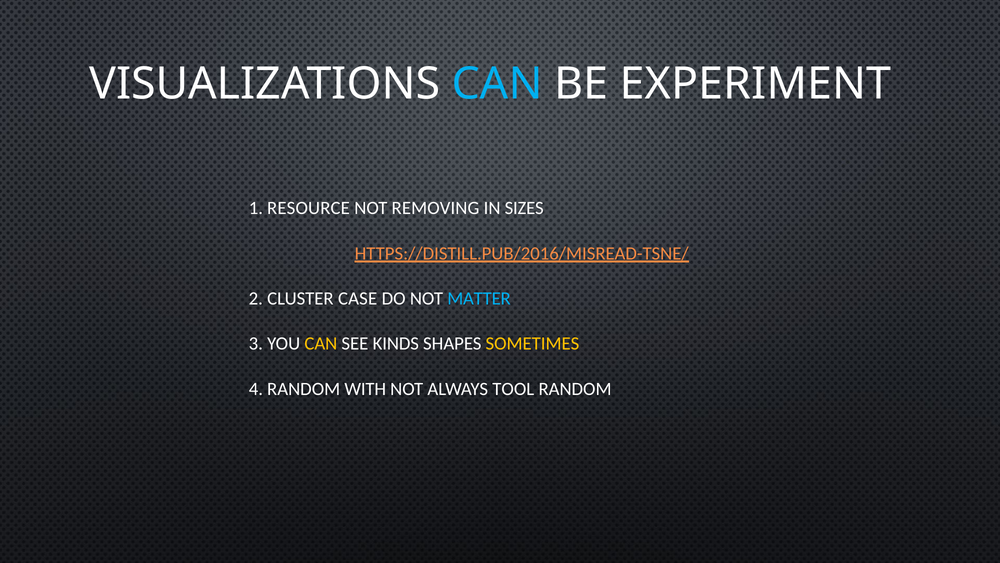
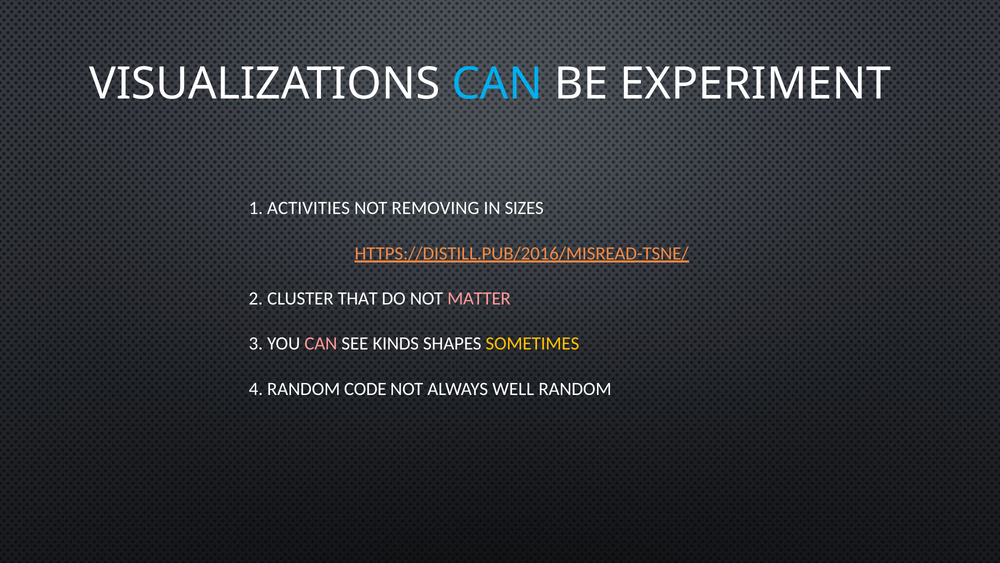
RESOURCE: RESOURCE -> ACTIVITIES
CASE: CASE -> THAT
MATTER colour: light blue -> pink
CAN at (321, 343) colour: yellow -> pink
WITH: WITH -> CODE
TOOL: TOOL -> WELL
